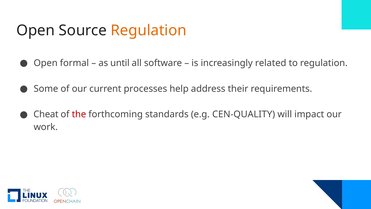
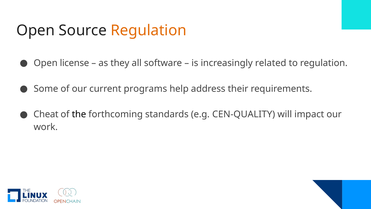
formal: formal -> license
until: until -> they
processes: processes -> programs
the colour: red -> black
